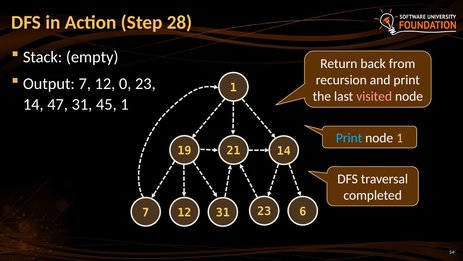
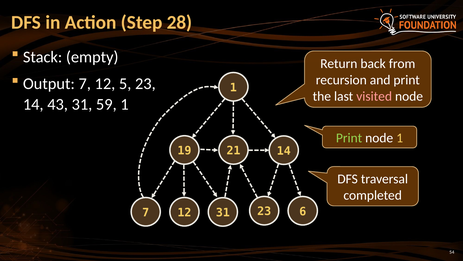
0: 0 -> 5
47: 47 -> 43
45: 45 -> 59
Print at (349, 138) colour: light blue -> light green
